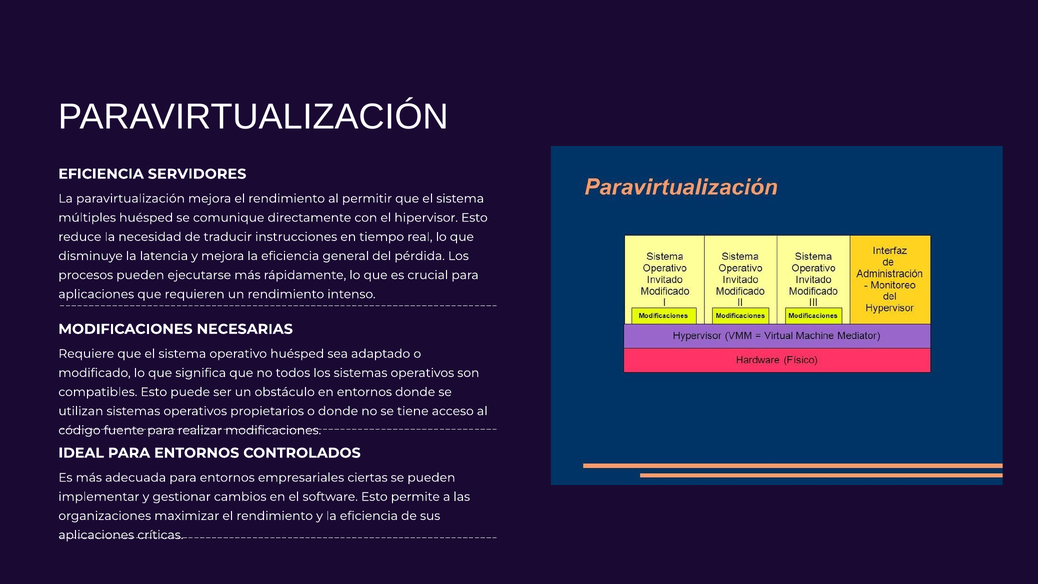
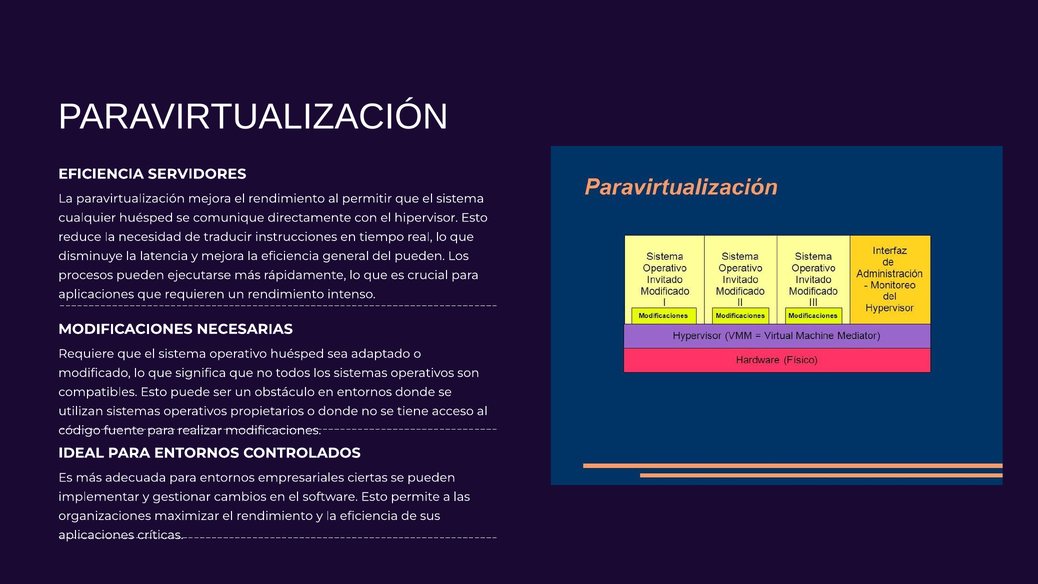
múltiples: múltiples -> cualquier
del pérdida: pérdida -> pueden
